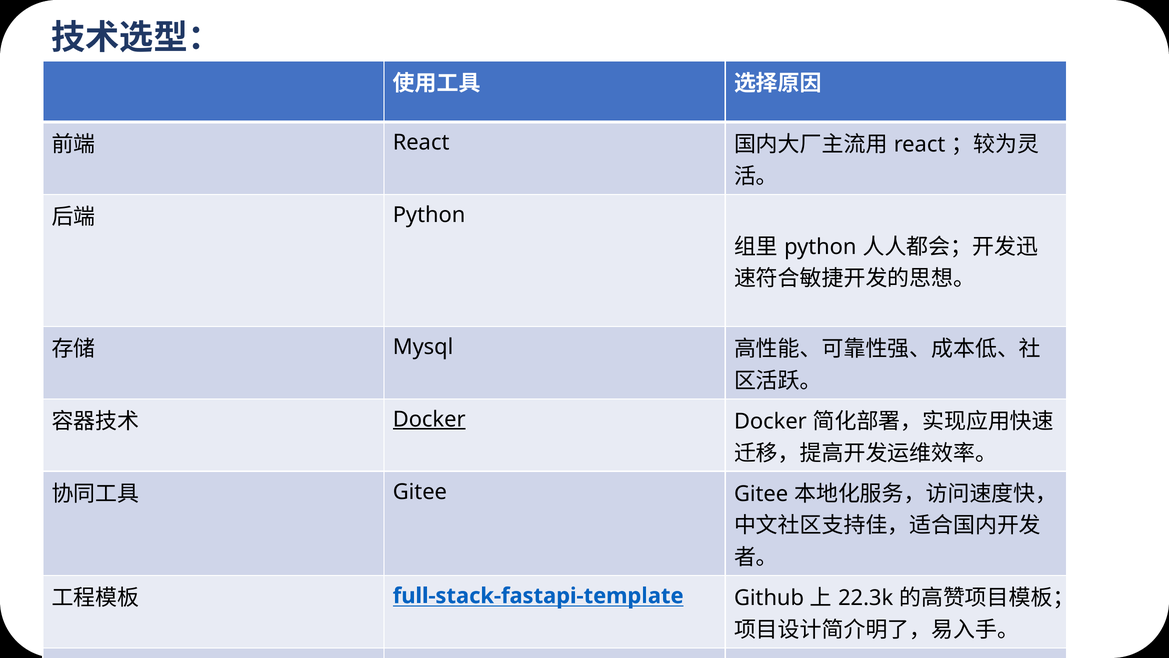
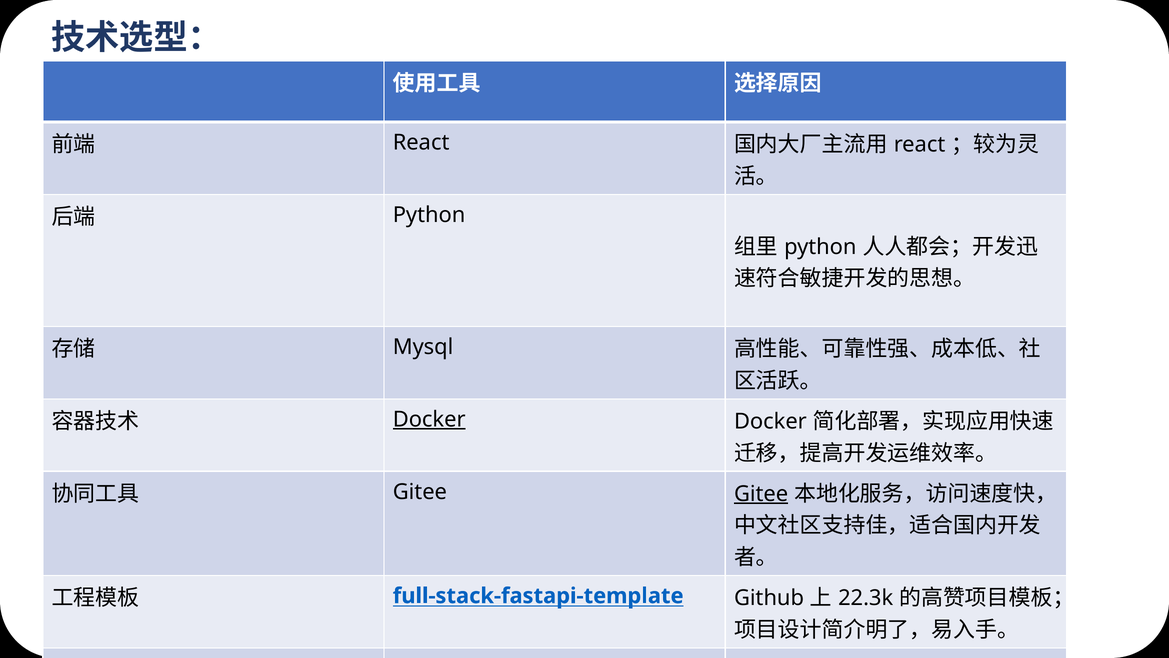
Gitee at (761, 494) underline: none -> present
